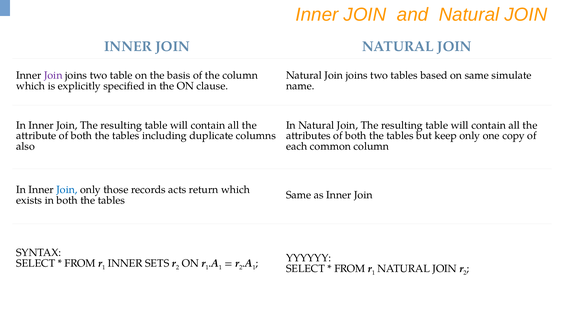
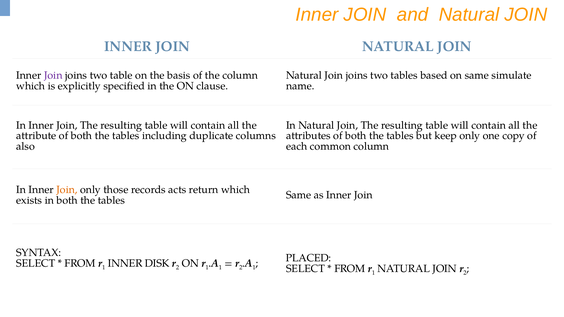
Join at (67, 190) colour: blue -> orange
YYYYYY: YYYYYY -> PLACED
SETS: SETS -> DISK
